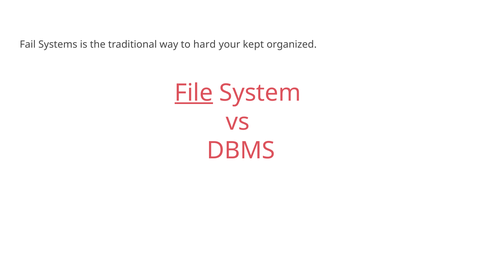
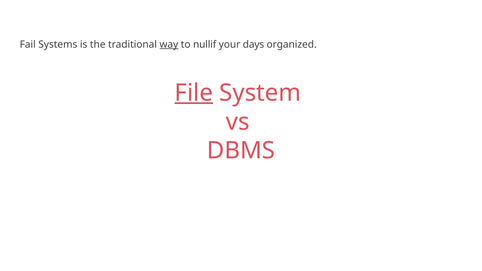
way underline: none -> present
hard: hard -> nullif
kept: kept -> days
